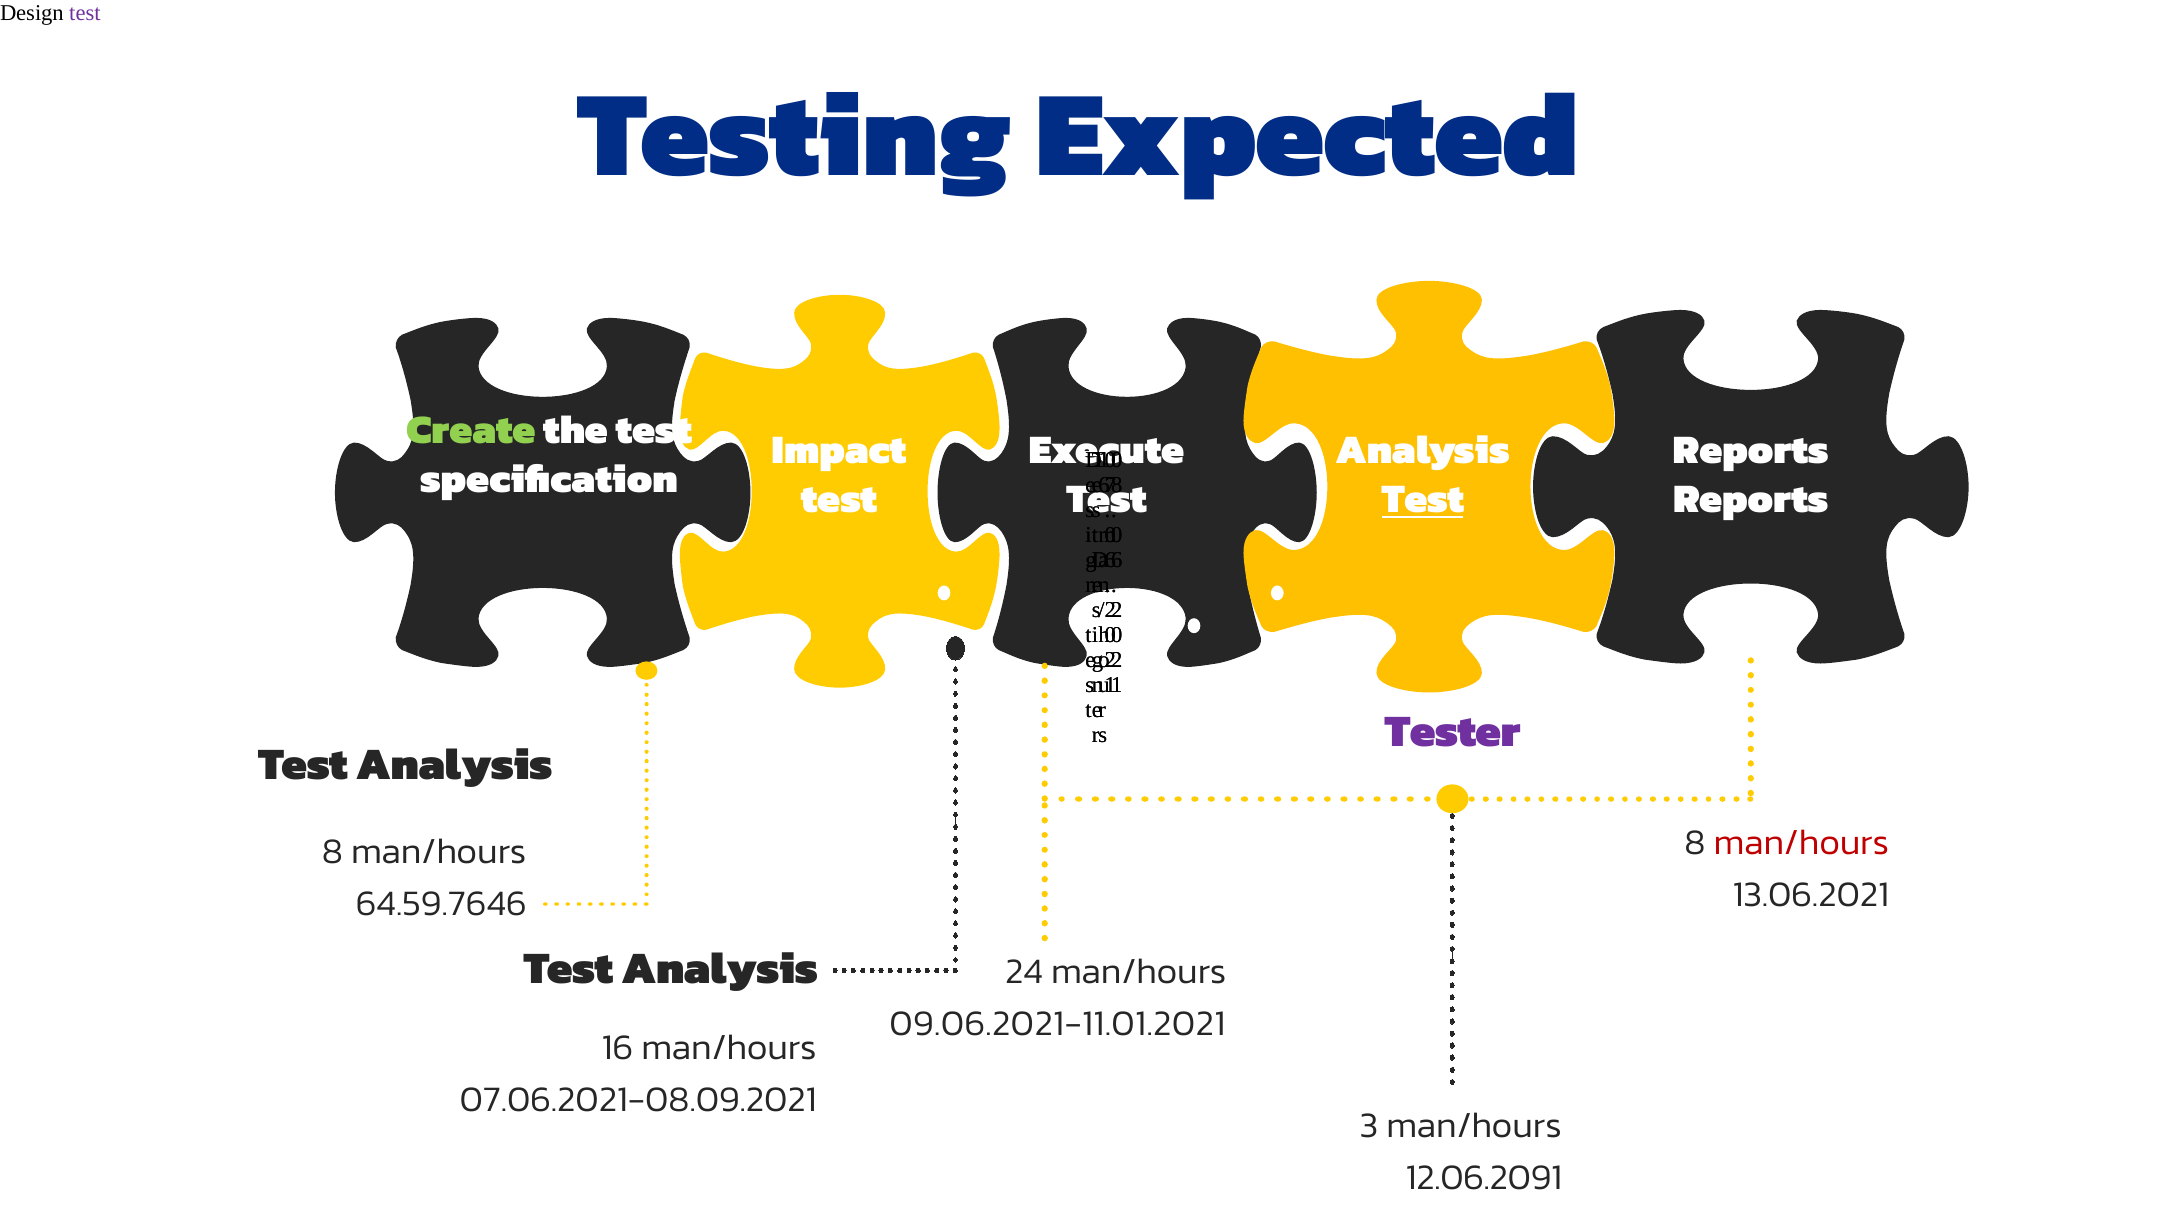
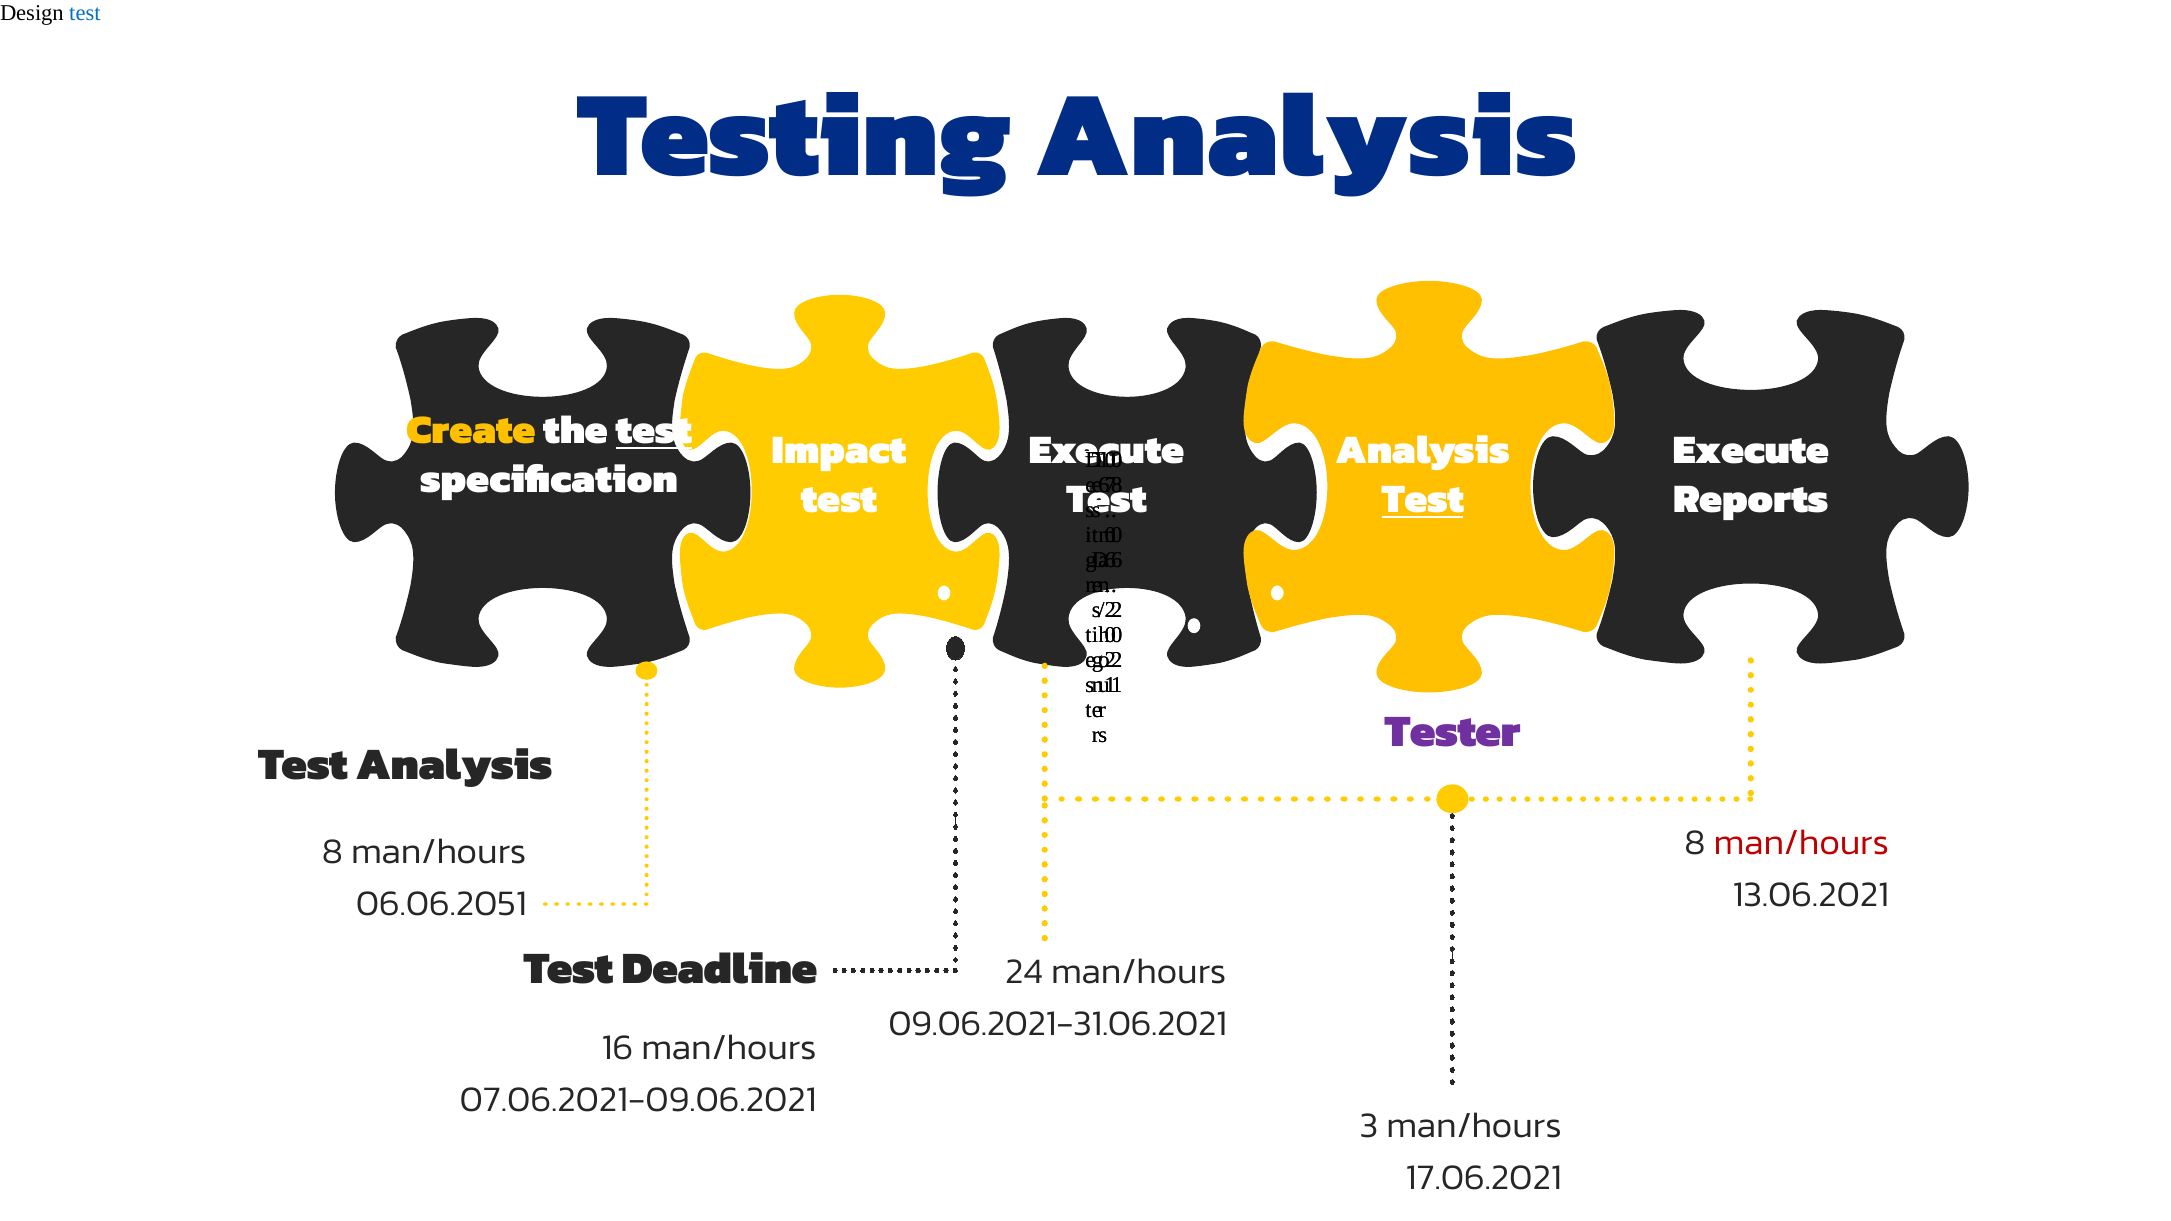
test at (85, 13) colour: purple -> blue
Testing Expected: Expected -> Analysis
Create colour: light green -> yellow
test at (654, 430) underline: none -> present
Reports at (1751, 451): Reports -> Execute
64.59.7646: 64.59.7646 -> 06.06.2051
Analysis at (720, 969): Analysis -> Deadline
09.06.2021-11.01.2021: 09.06.2021-11.01.2021 -> 09.06.2021-31.06.2021
07.06.2021-08.09.2021: 07.06.2021-08.09.2021 -> 07.06.2021-09.06.2021
12.06.2091: 12.06.2091 -> 17.06.2021
